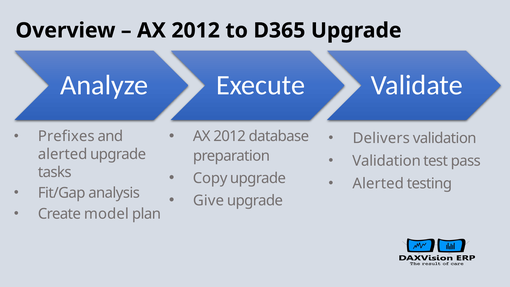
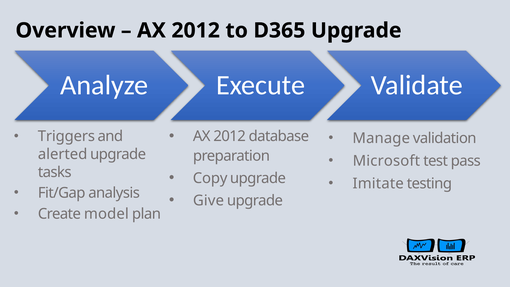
Prefixes: Prefixes -> Triggers
Delivers: Delivers -> Manage
Validation at (387, 161): Validation -> Microsoft
Alerted at (378, 183): Alerted -> Imitate
